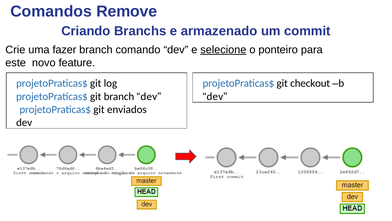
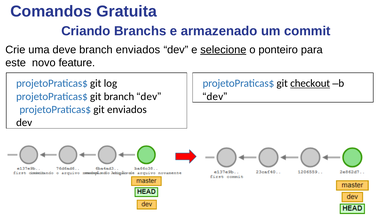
Remove: Remove -> Gratuita
fazer: fazer -> deve
branch comando: comando -> enviados
checkout underline: none -> present
